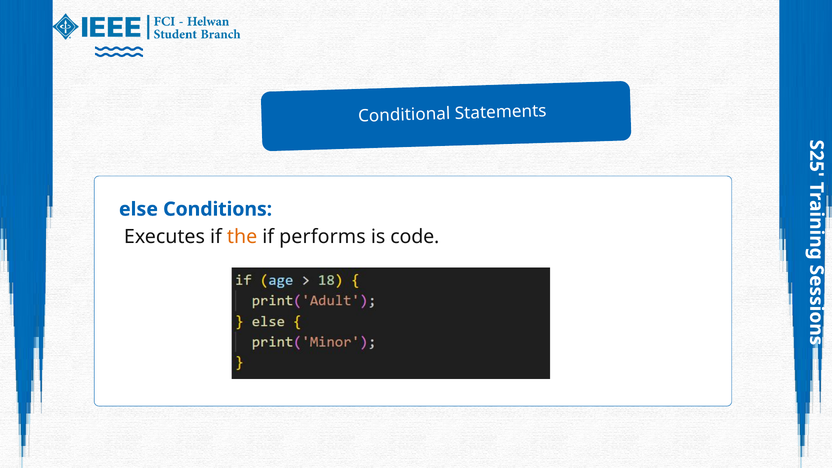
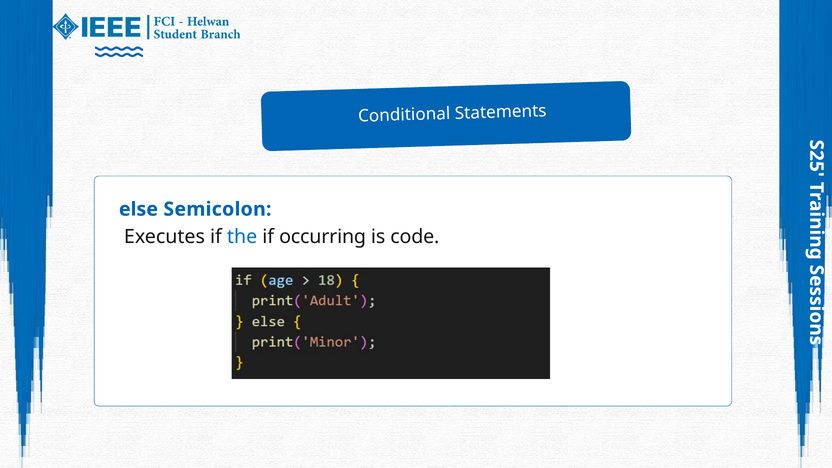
Conditions: Conditions -> Semicolon
the colour: orange -> blue
performs: performs -> occurring
